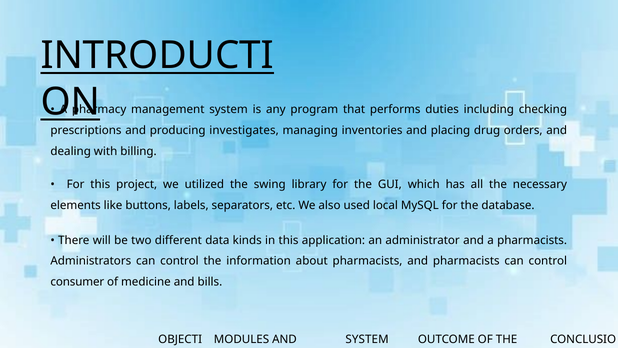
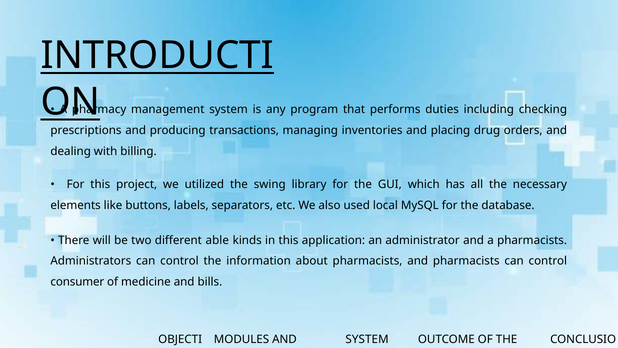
investigates: investigates -> transactions
data: data -> able
